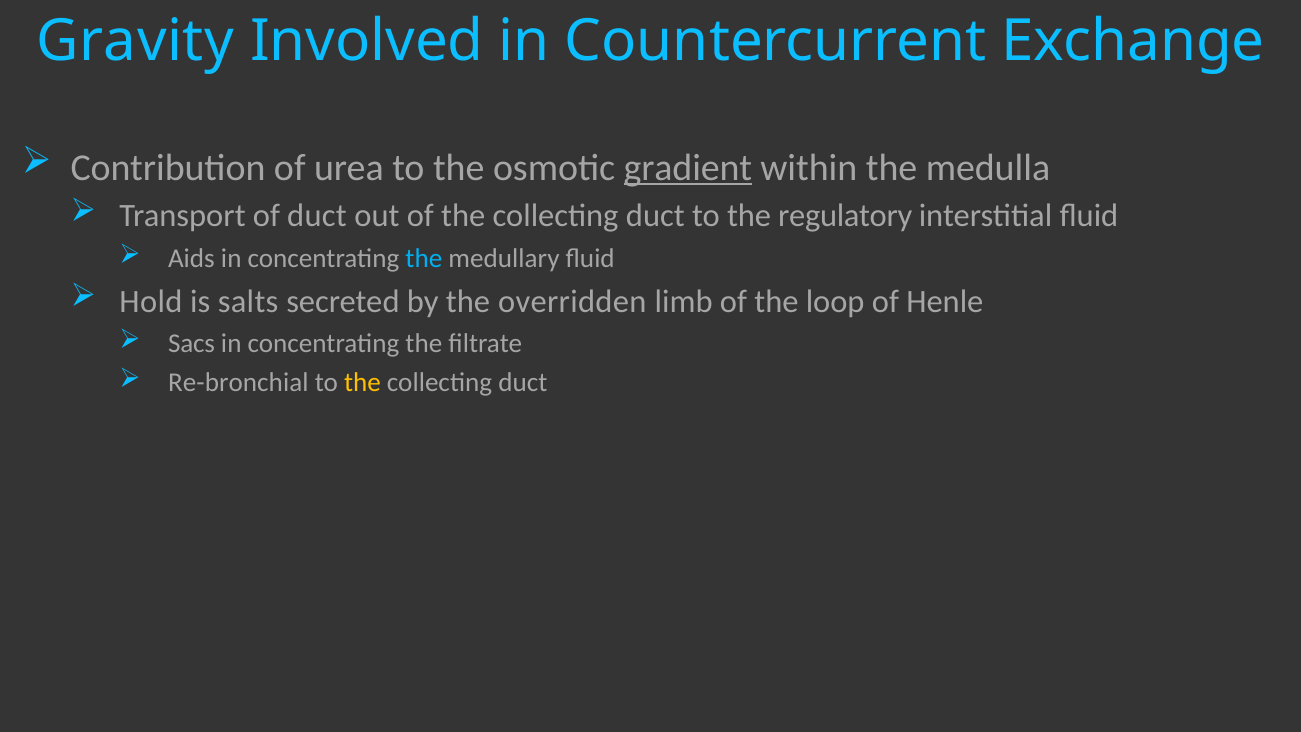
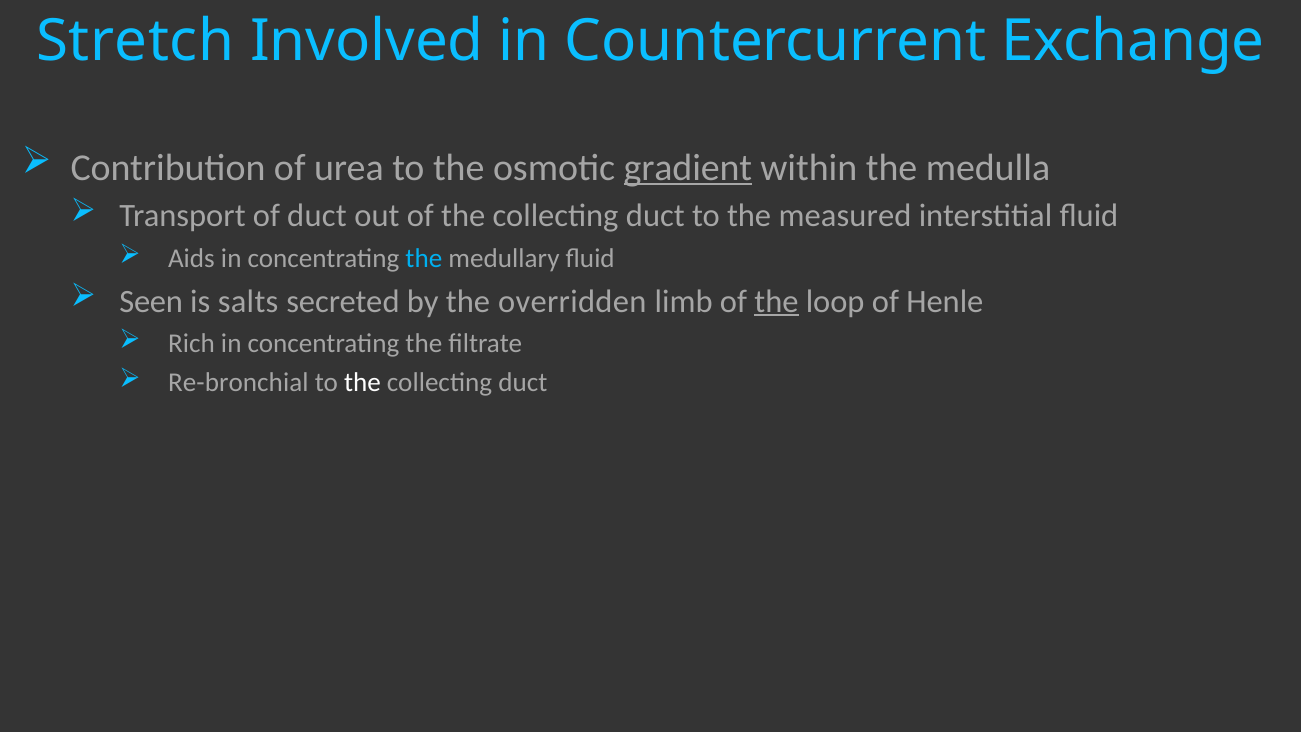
Gravity: Gravity -> Stretch
regulatory: regulatory -> measured
Hold: Hold -> Seen
the at (776, 301) underline: none -> present
Sacs: Sacs -> Rich
the at (362, 383) colour: yellow -> white
